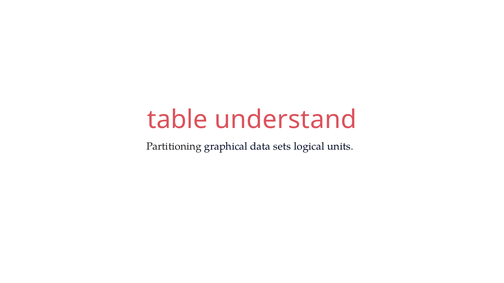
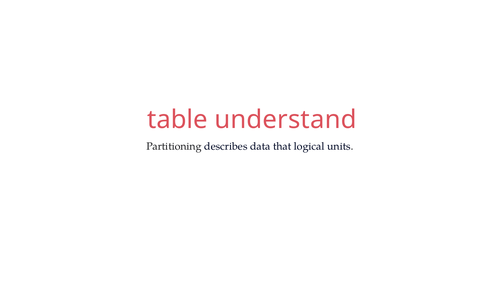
graphical: graphical -> describes
sets: sets -> that
